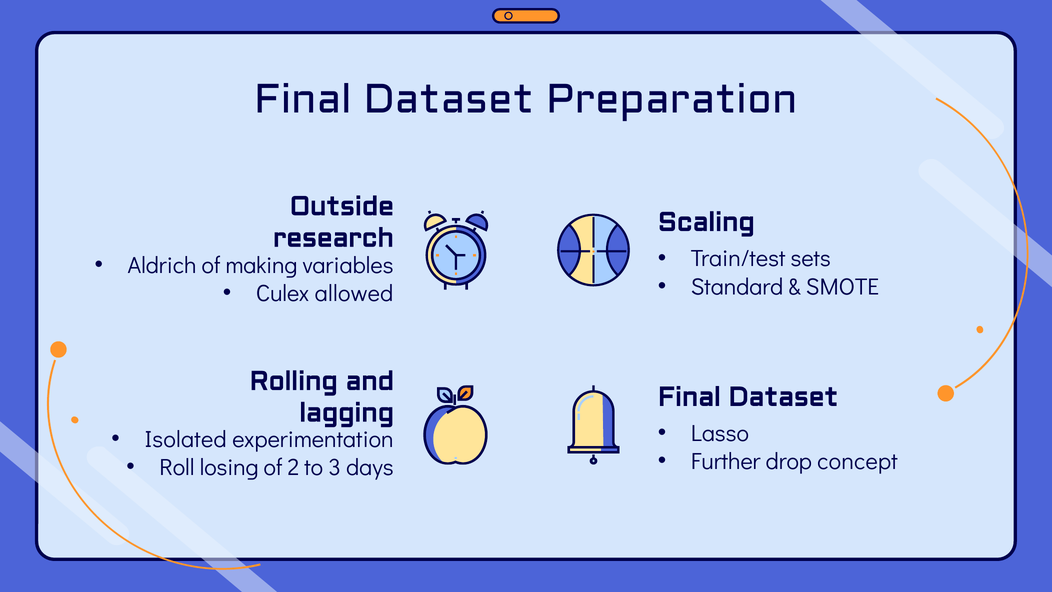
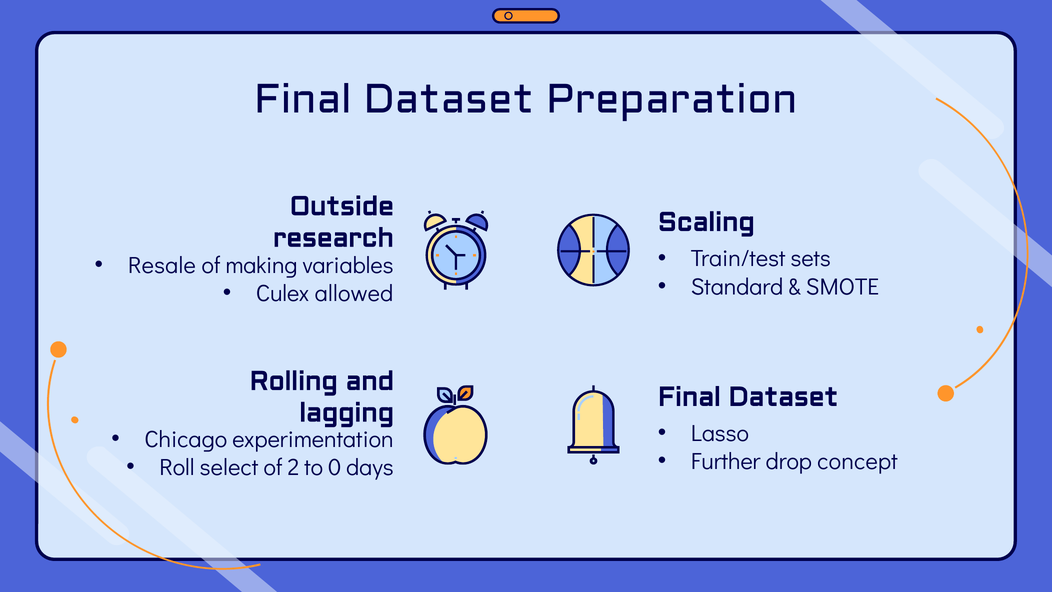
Aldrich: Aldrich -> Resale
Isolated: Isolated -> Chicago
losing: losing -> select
3: 3 -> 0
